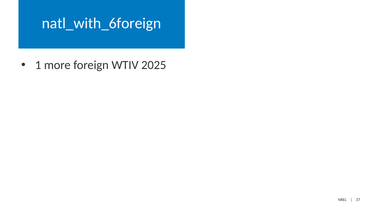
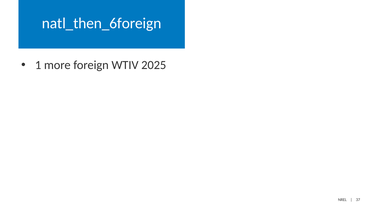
natl_with_6foreign: natl_with_6foreign -> natl_then_6foreign
